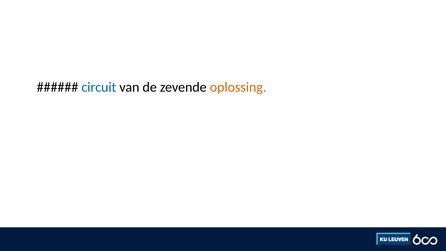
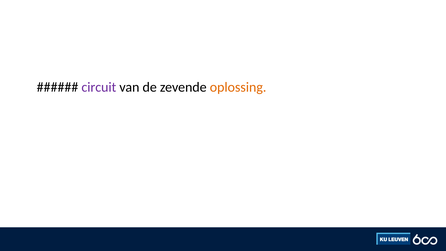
circuit colour: blue -> purple
